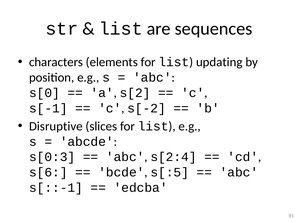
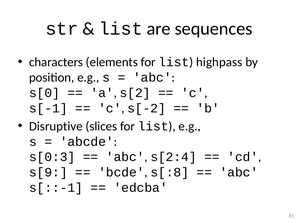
updating: updating -> highpass
s[6: s[6 -> s[9
s[:5: s[:5 -> s[:8
